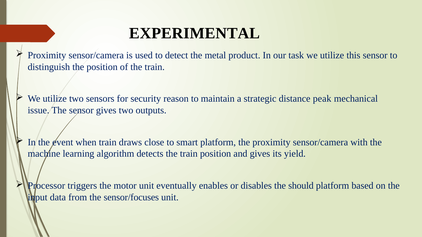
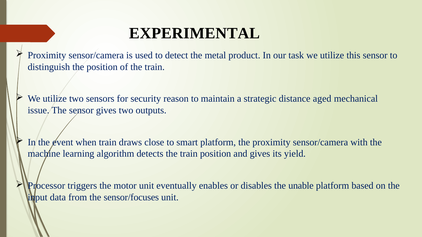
peak: peak -> aged
should: should -> unable
